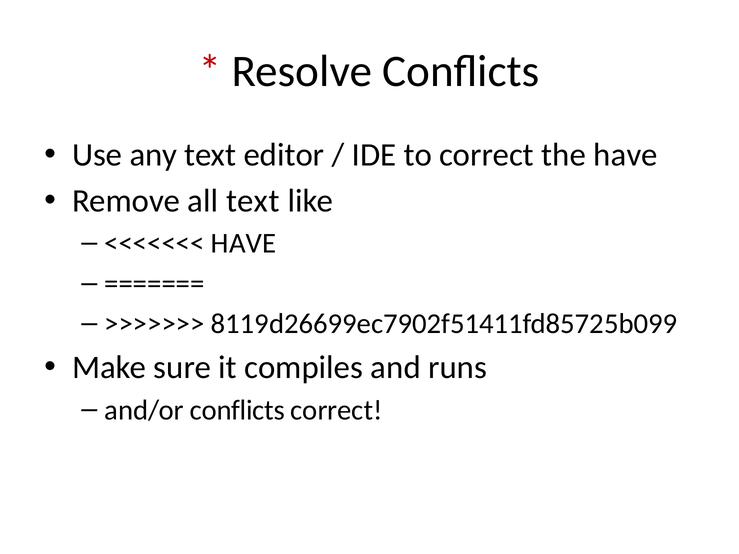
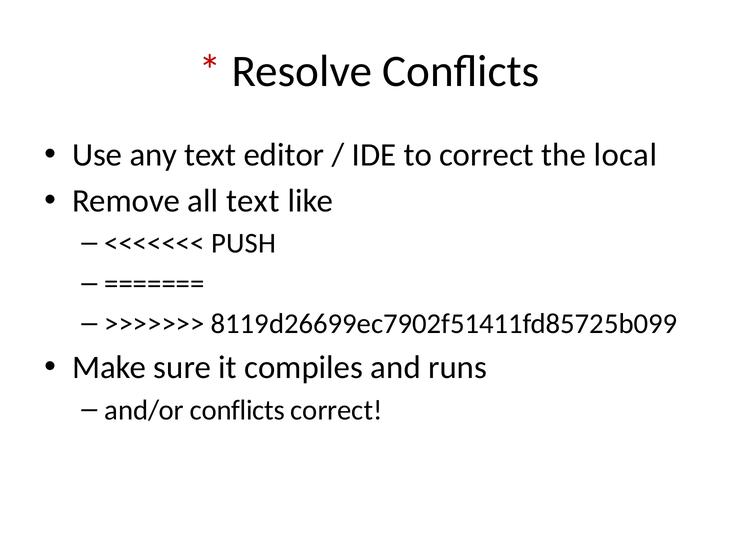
the have: have -> local
HAVE at (244, 243): HAVE -> PUSH
